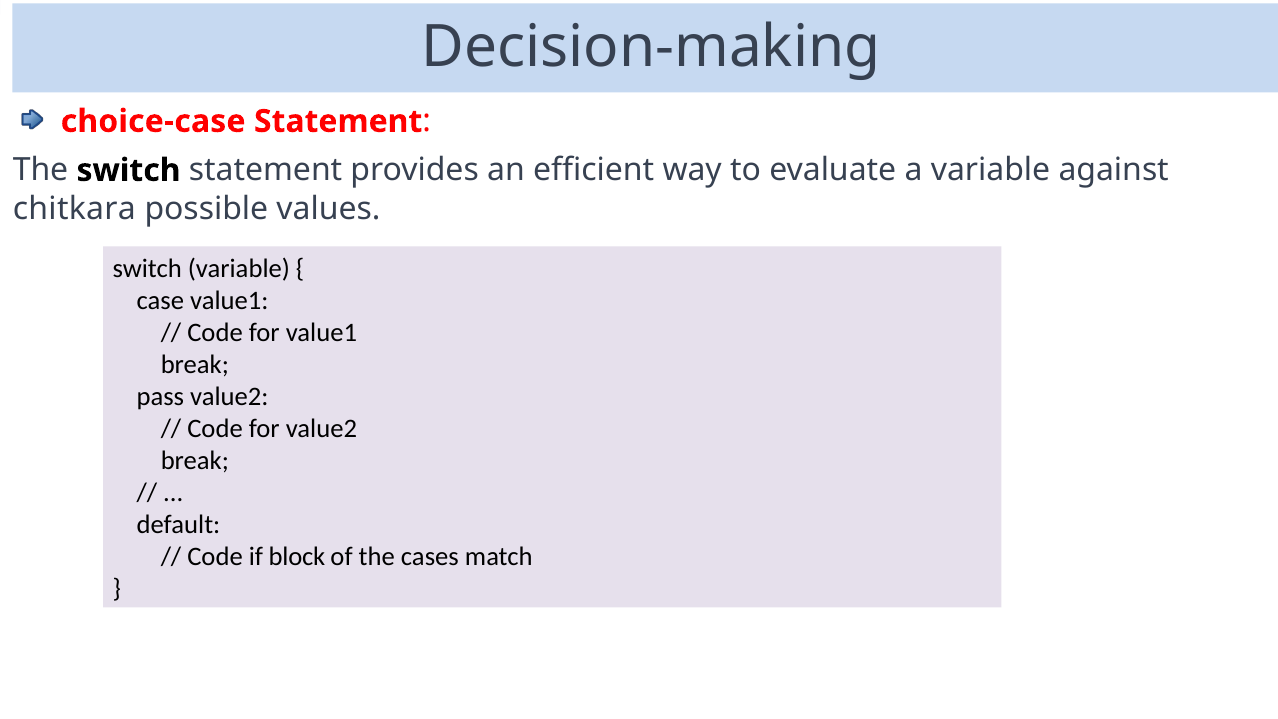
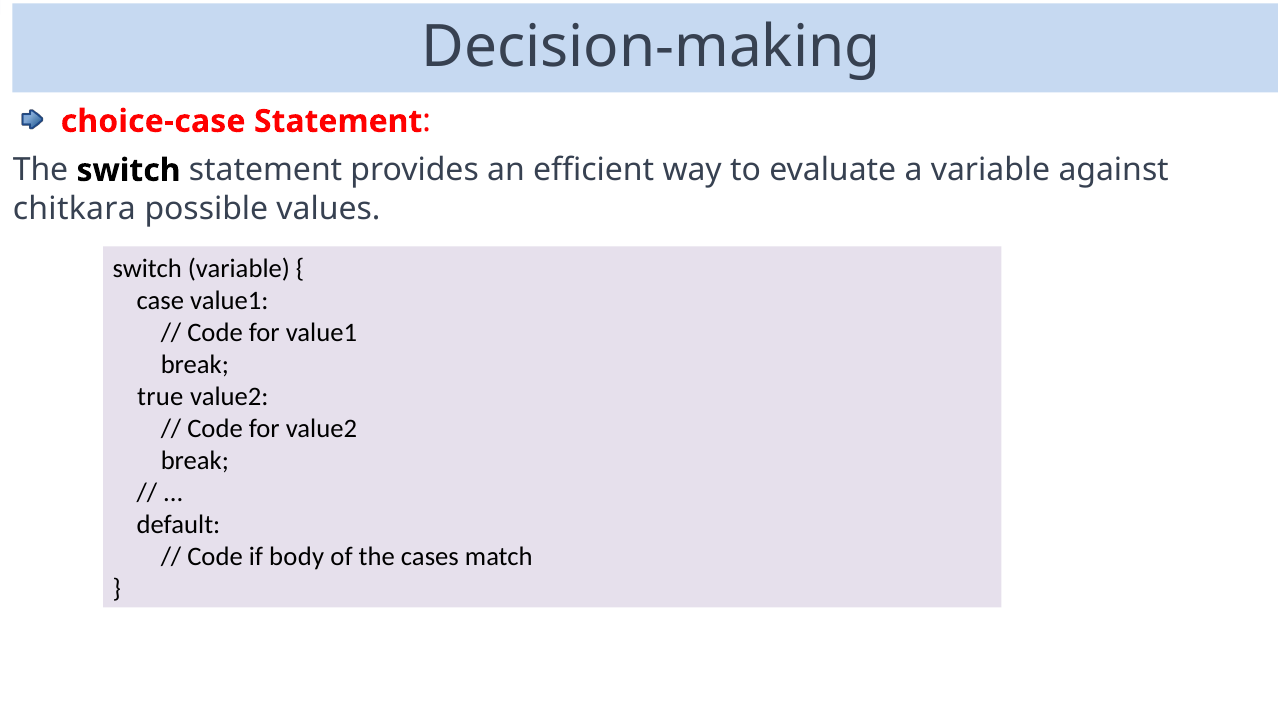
pass: pass -> true
block: block -> body
